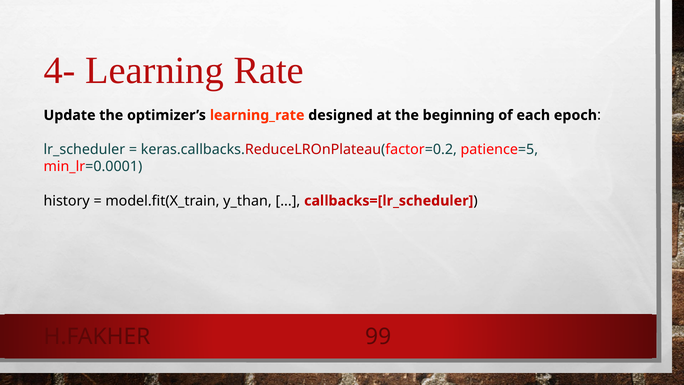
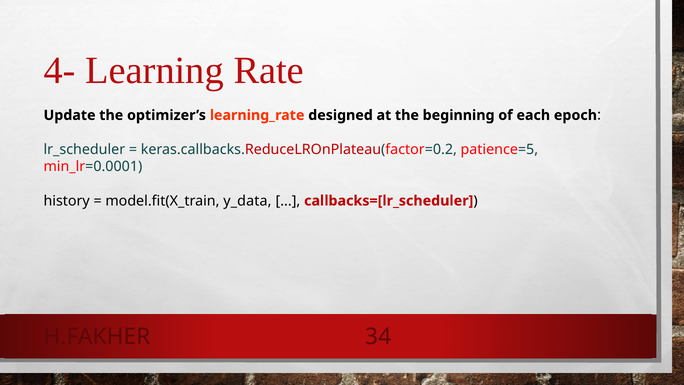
y_than: y_than -> y_data
99: 99 -> 34
